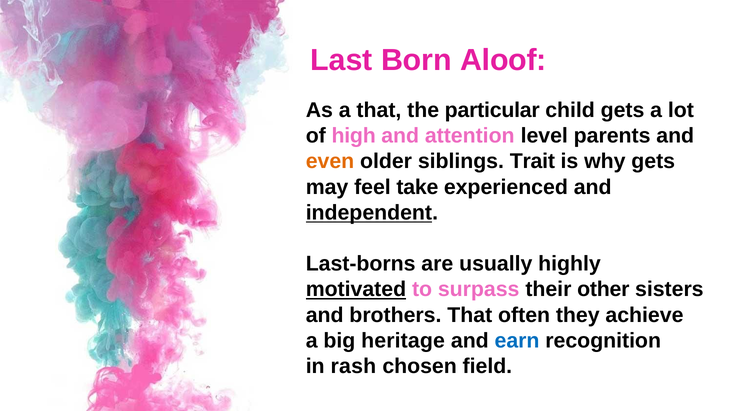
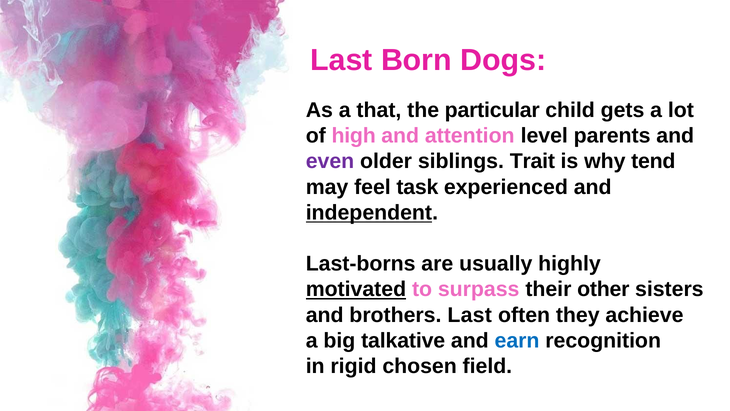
Aloof: Aloof -> Dogs
even colour: orange -> purple
why gets: gets -> tend
take: take -> task
brothers That: That -> Last
heritage: heritage -> talkative
rash: rash -> rigid
